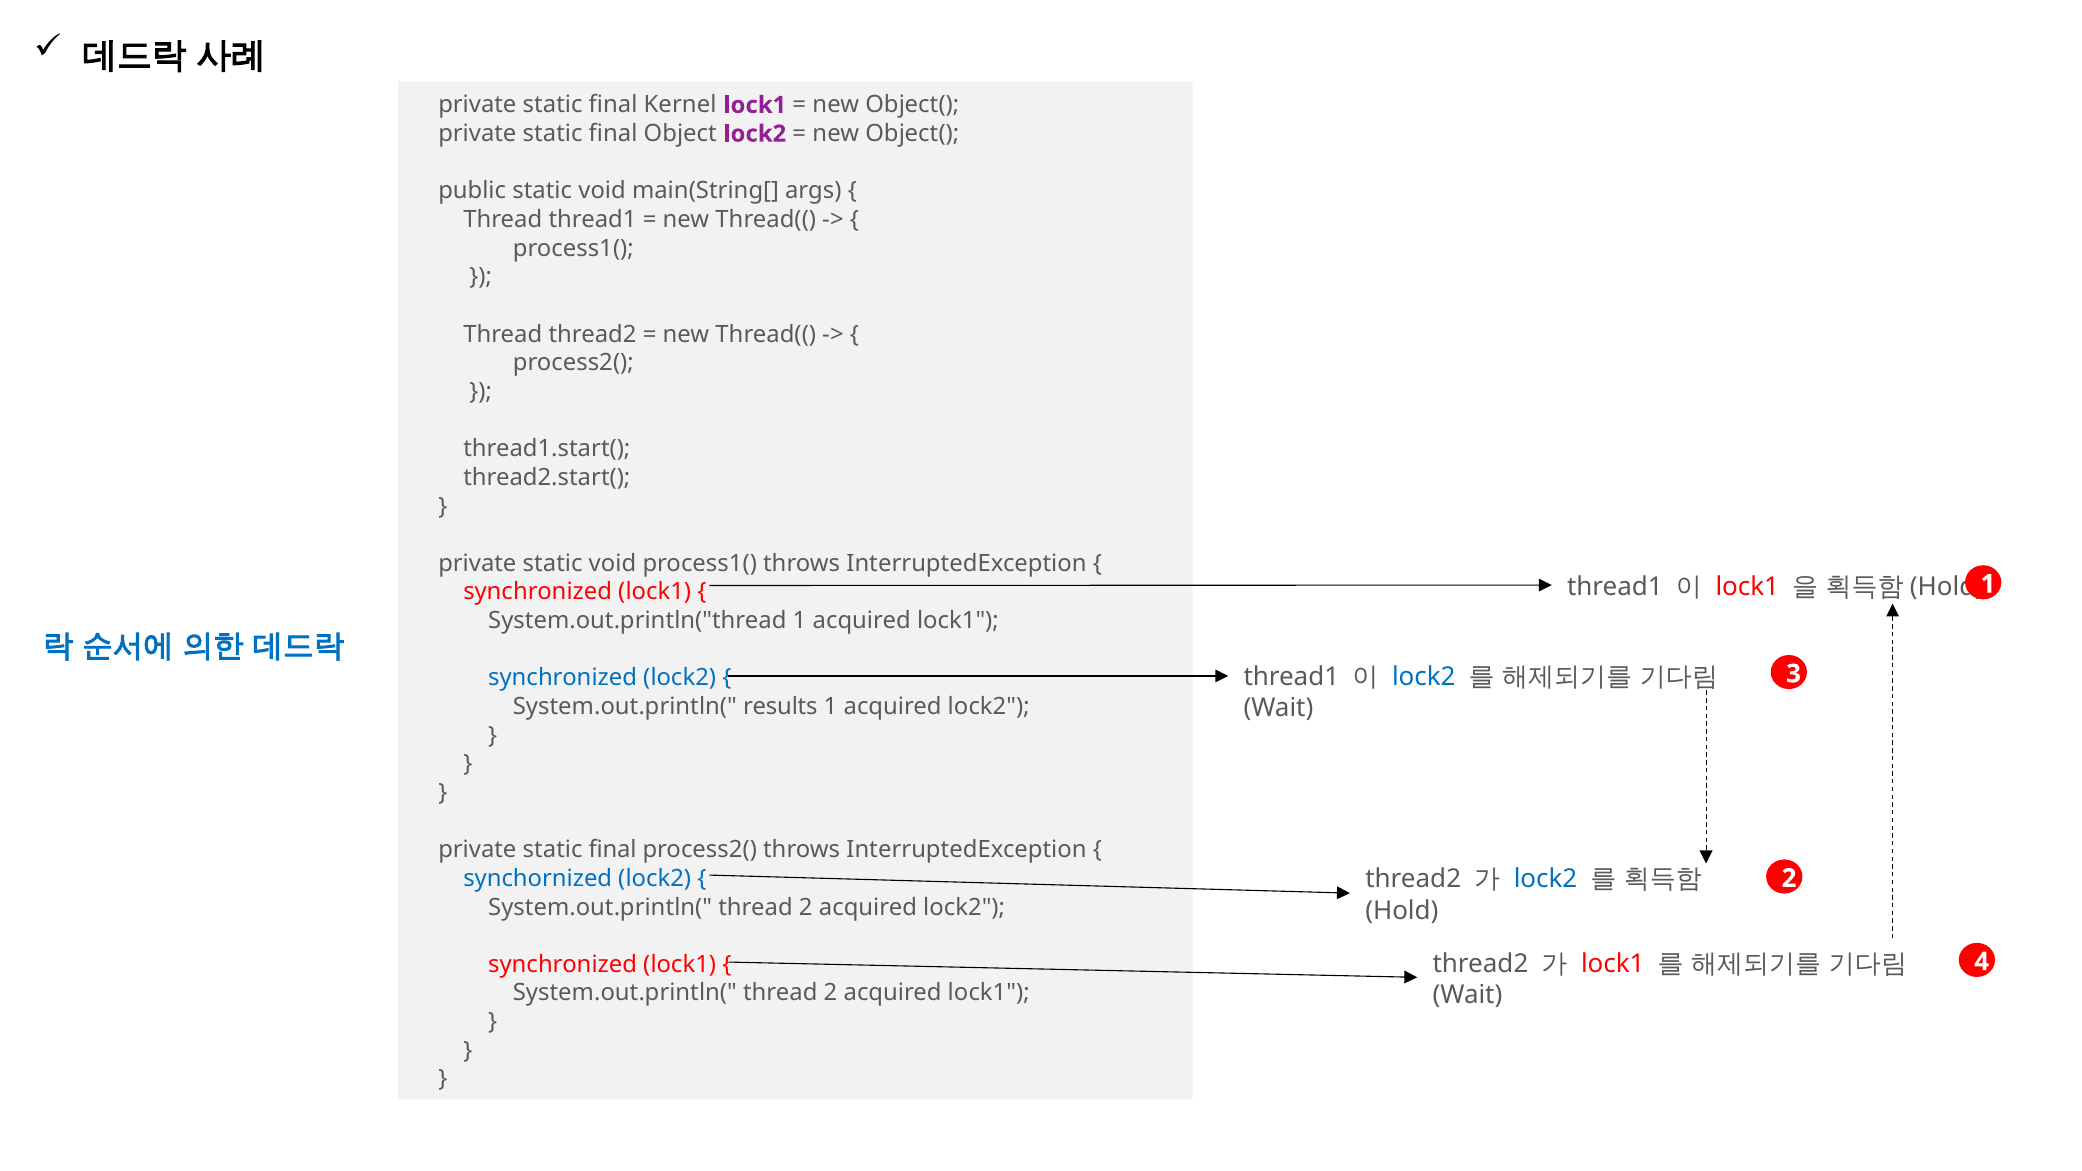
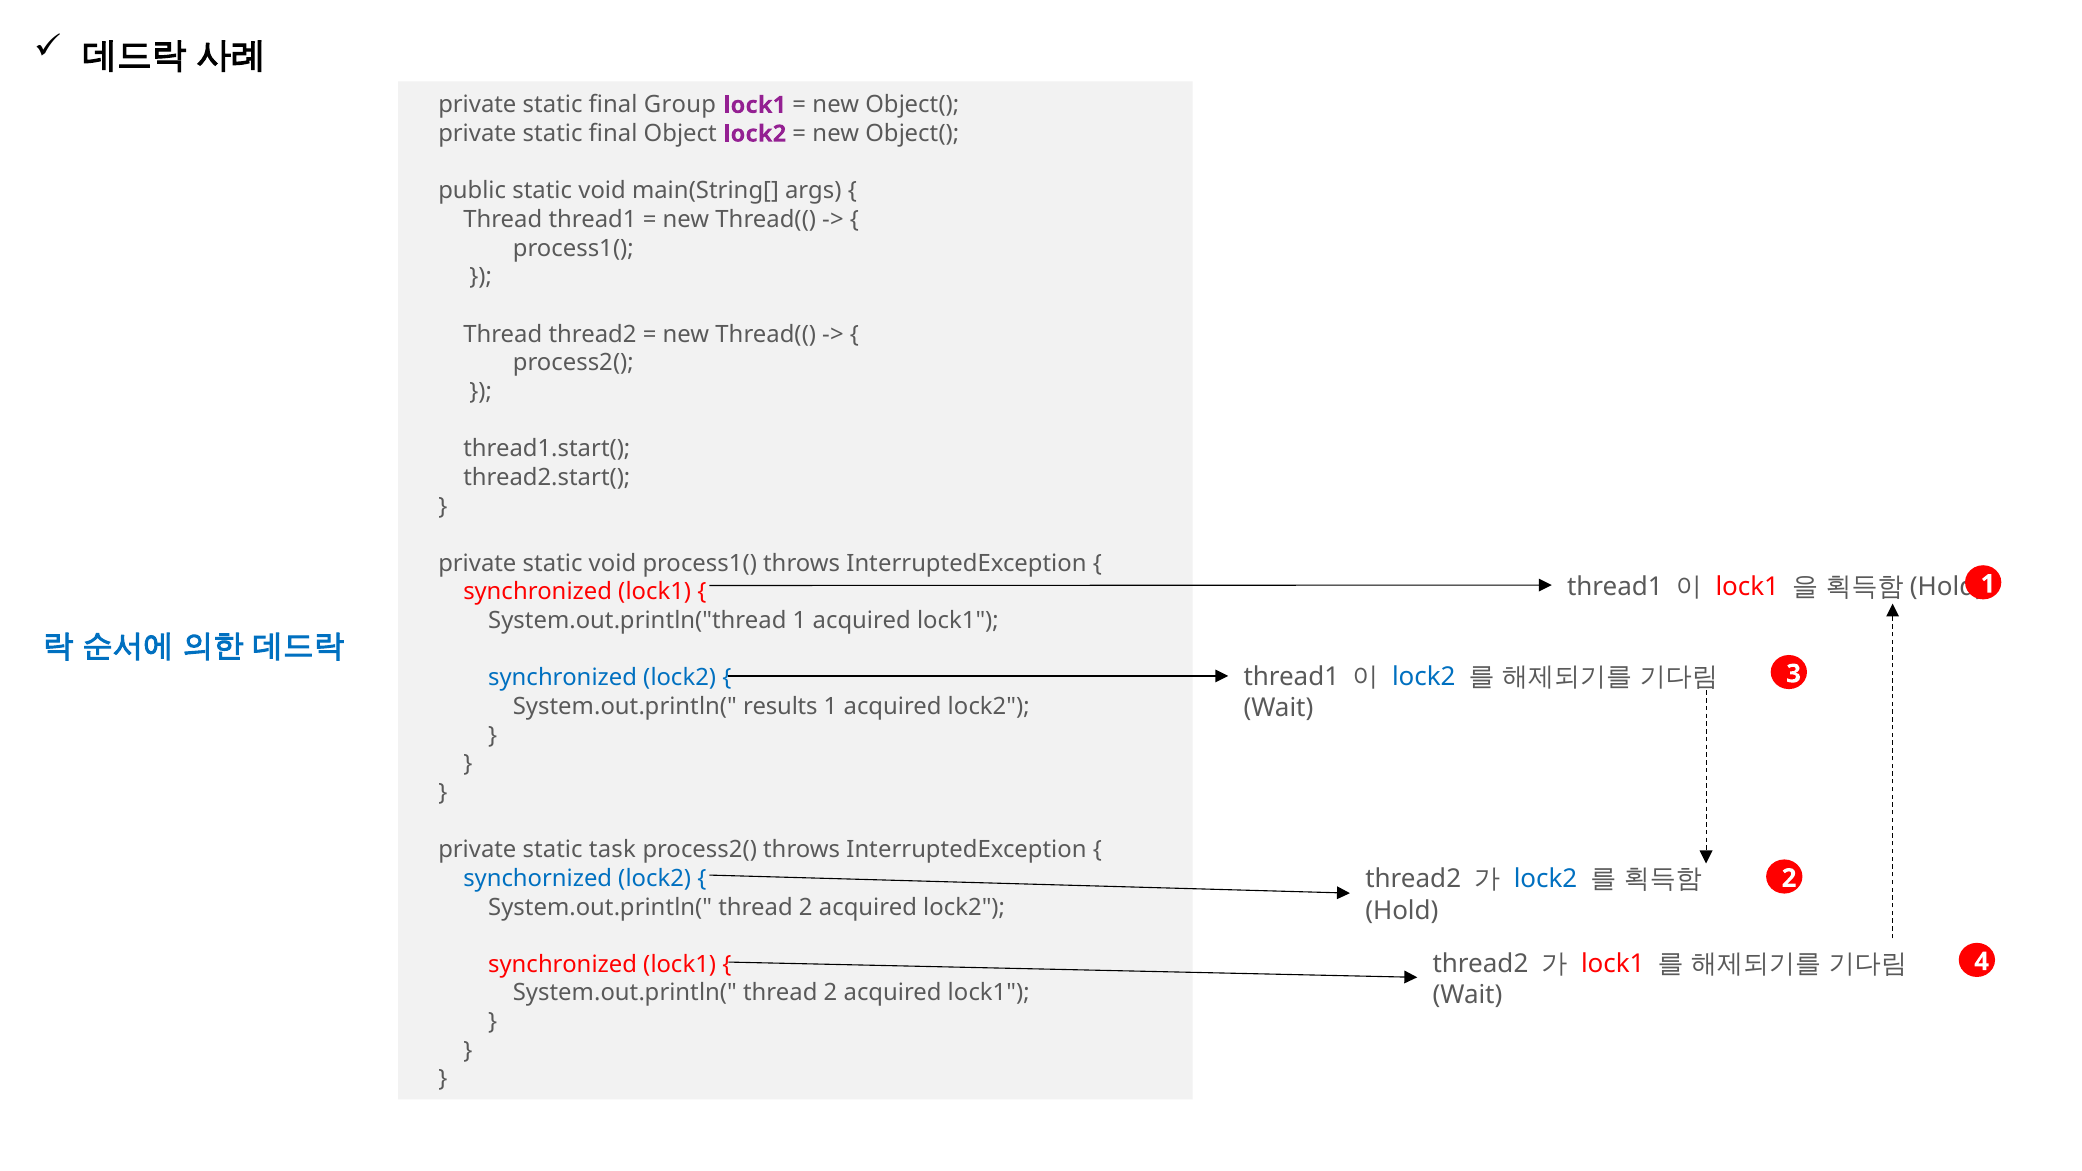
Kernel: Kernel -> Group
final at (613, 850): final -> task
